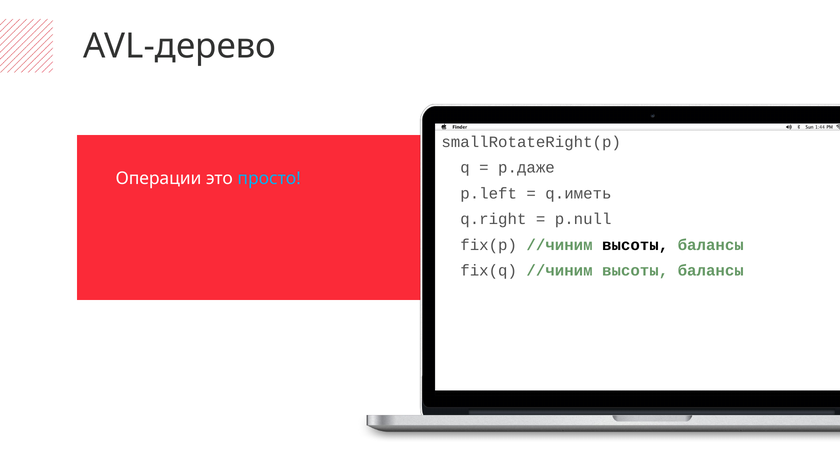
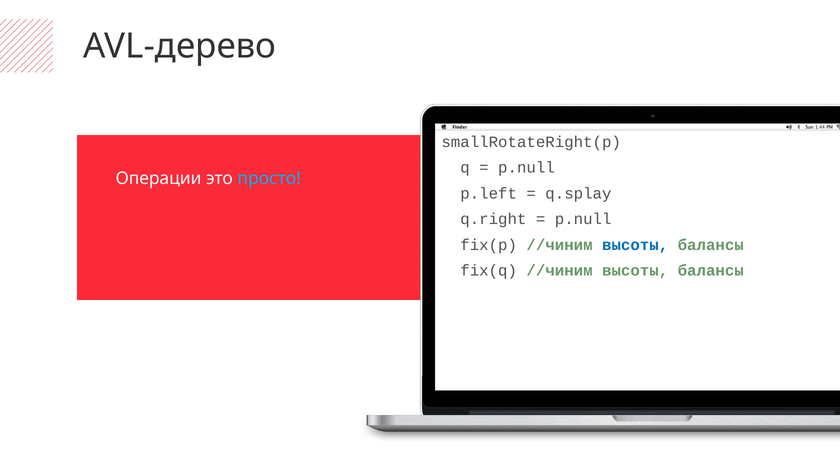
p.даже at (526, 168): p.даже -> p.null
q.иметь: q.иметь -> q.splay
высоты at (635, 245) colour: black -> blue
